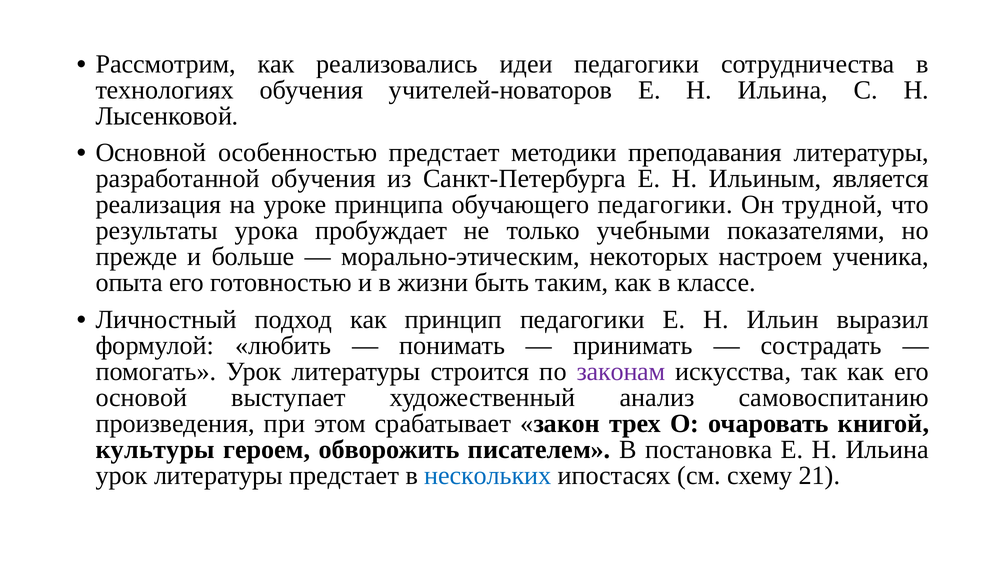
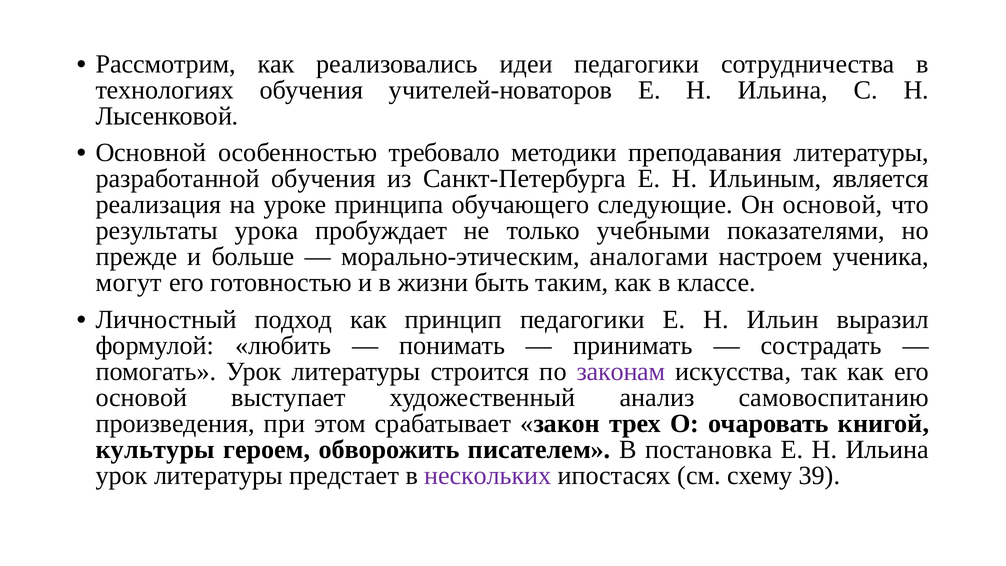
особенностью предстает: предстает -> требовало
обучающего педагогики: педагогики -> следующие
Он трудной: трудной -> основой
некоторых: некоторых -> аналогами
опыта: опыта -> могут
нескольких colour: blue -> purple
21: 21 -> 39
